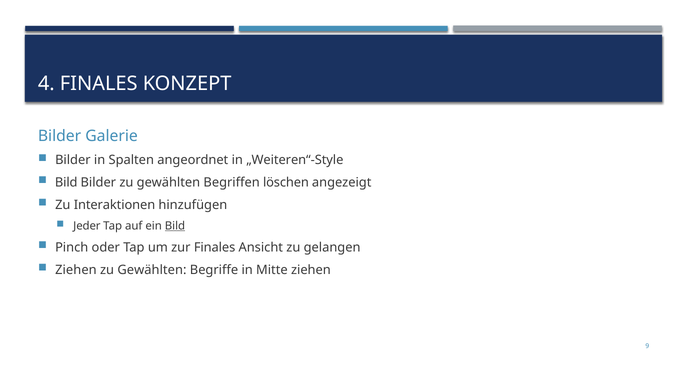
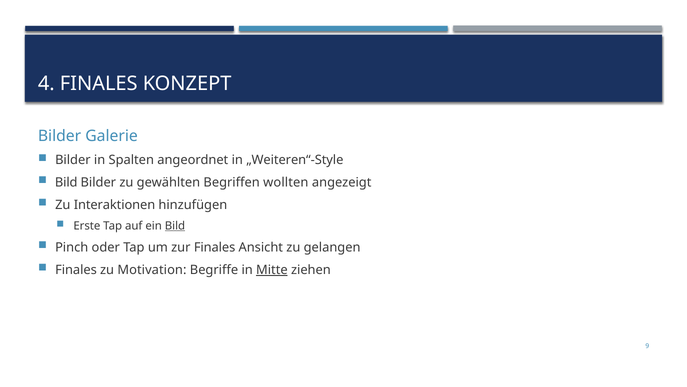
löschen: löschen -> wollten
Jeder: Jeder -> Erste
Ziehen at (76, 269): Ziehen -> Finales
Gewählten at (152, 269): Gewählten -> Motivation
Mitte underline: none -> present
